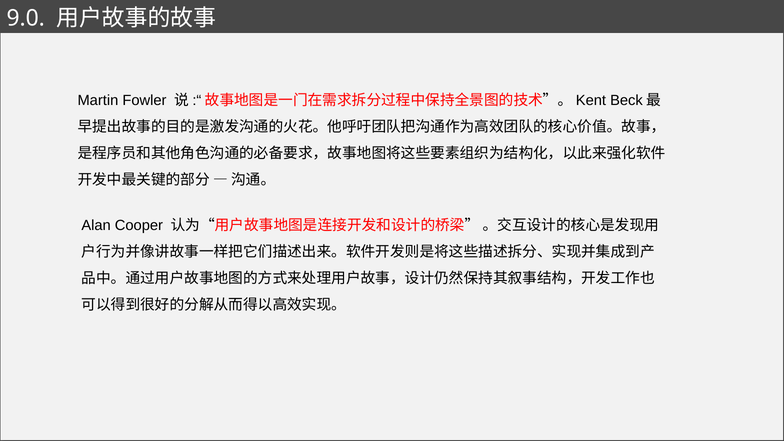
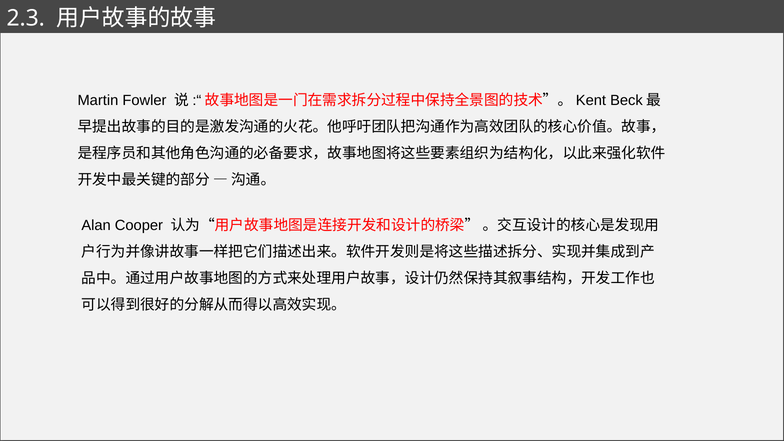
9.0: 9.0 -> 2.3
